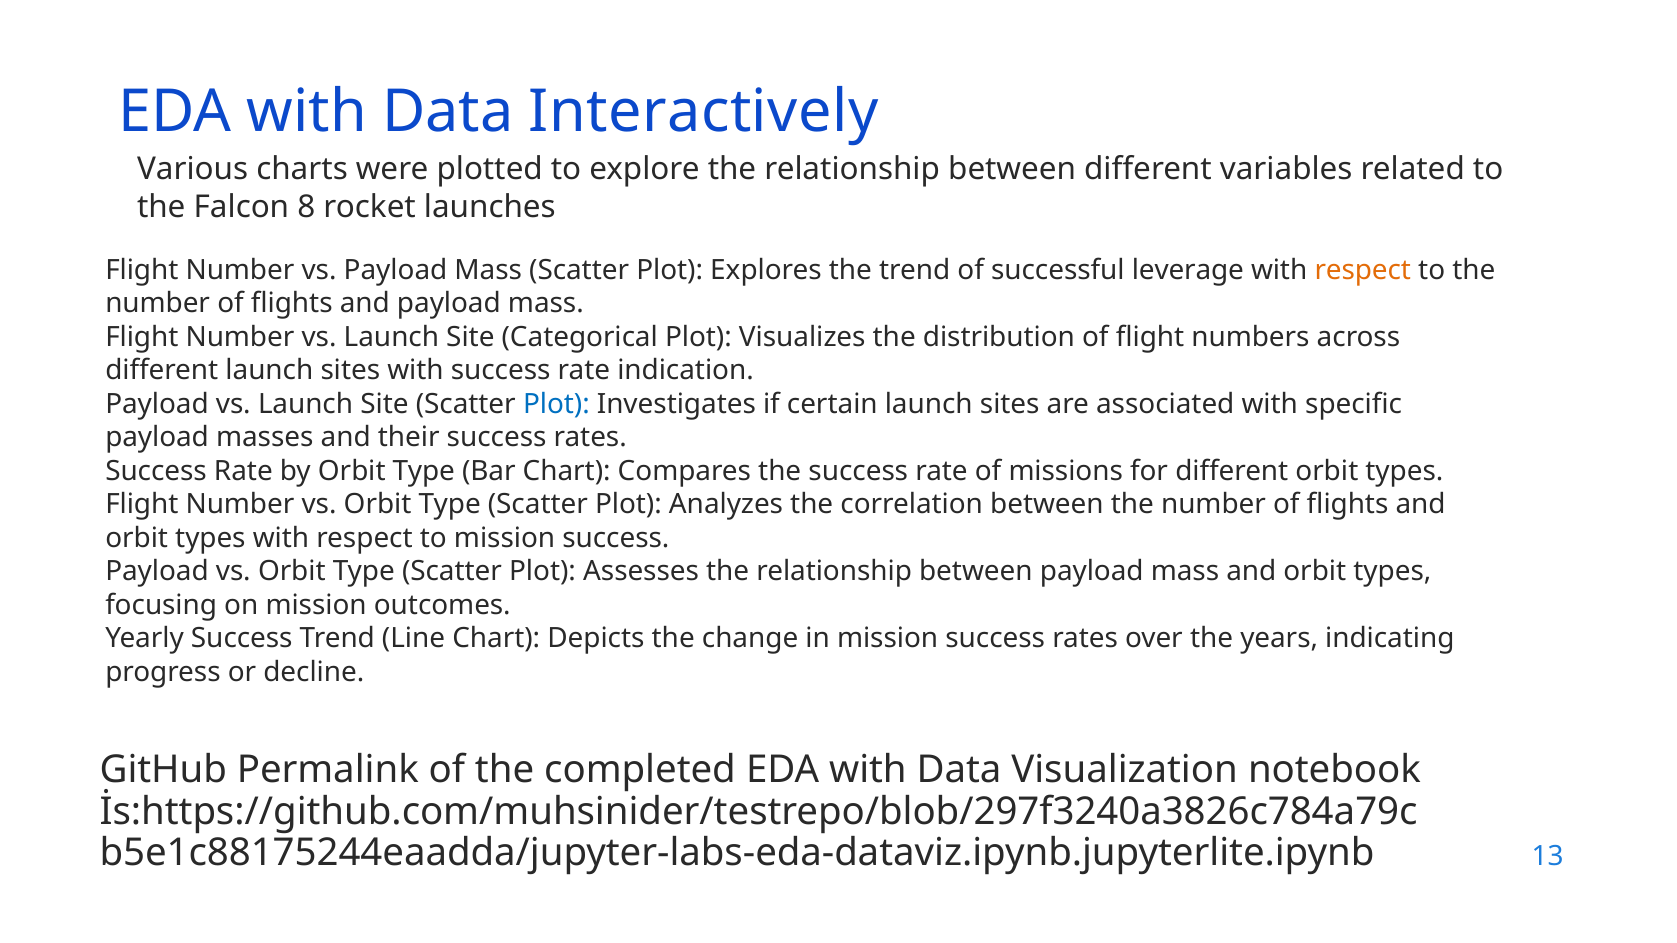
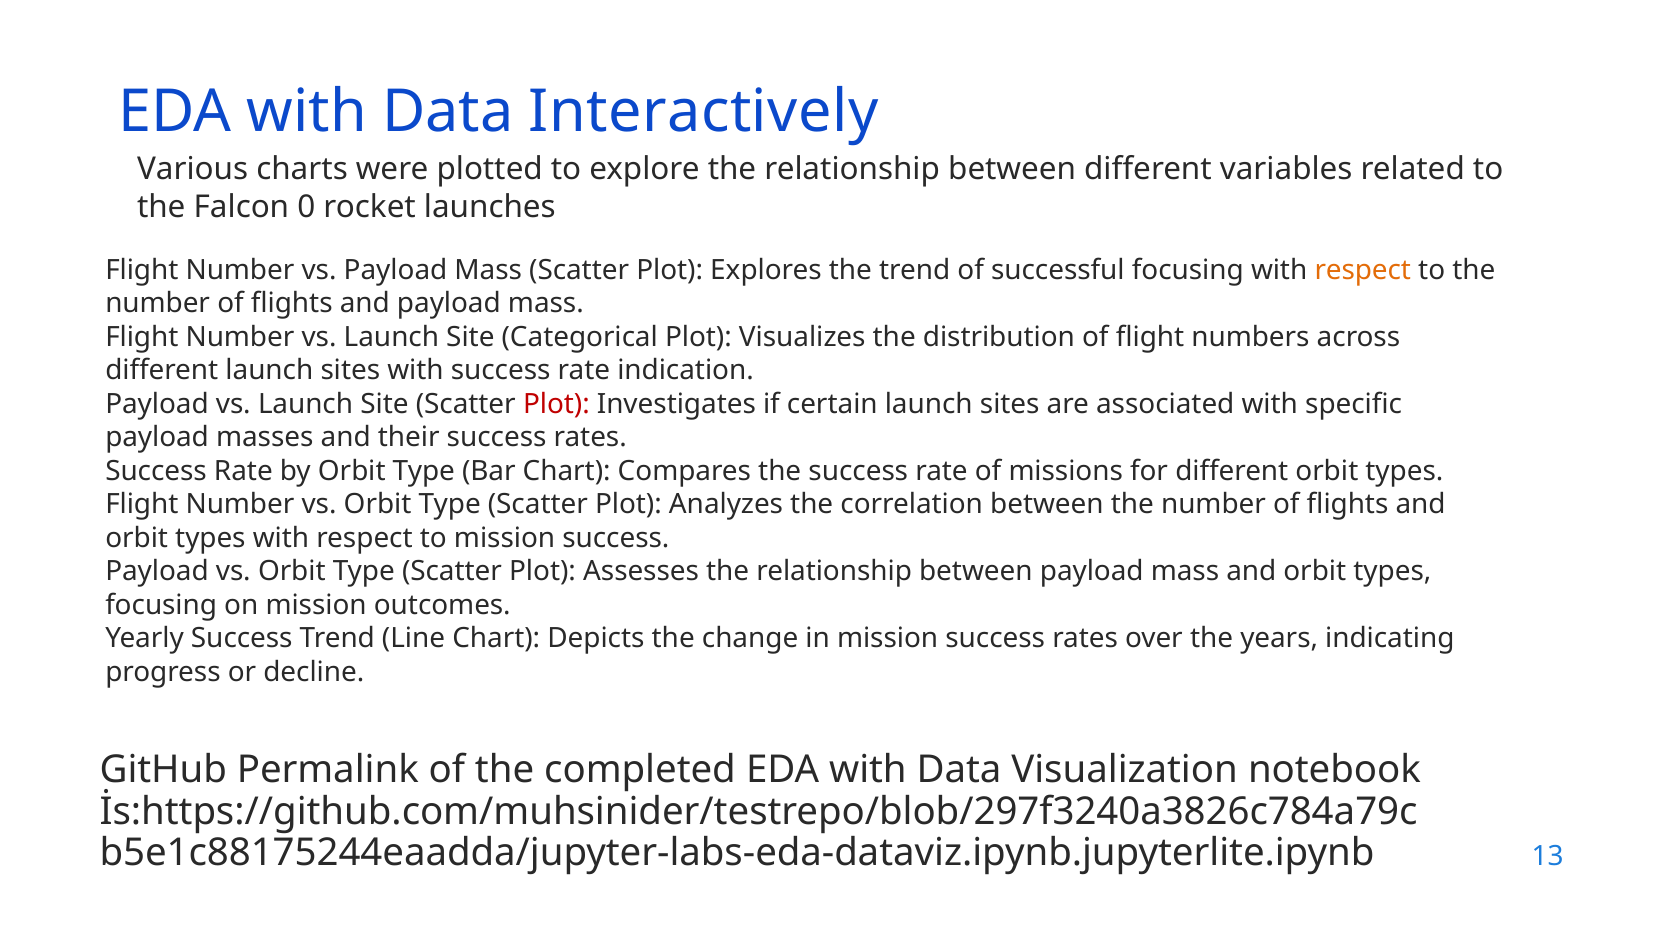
8: 8 -> 0
successful leverage: leverage -> focusing
Plot at (556, 404) colour: blue -> red
